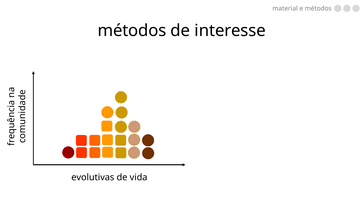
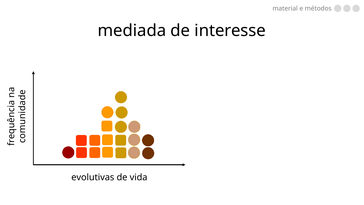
métodos at (132, 31): métodos -> mediada
